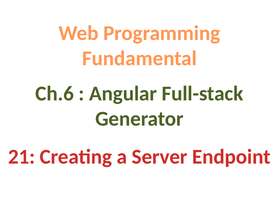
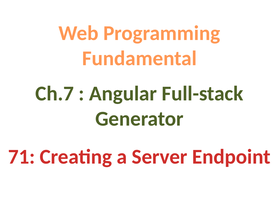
Ch.6: Ch.6 -> Ch.7
21: 21 -> 71
